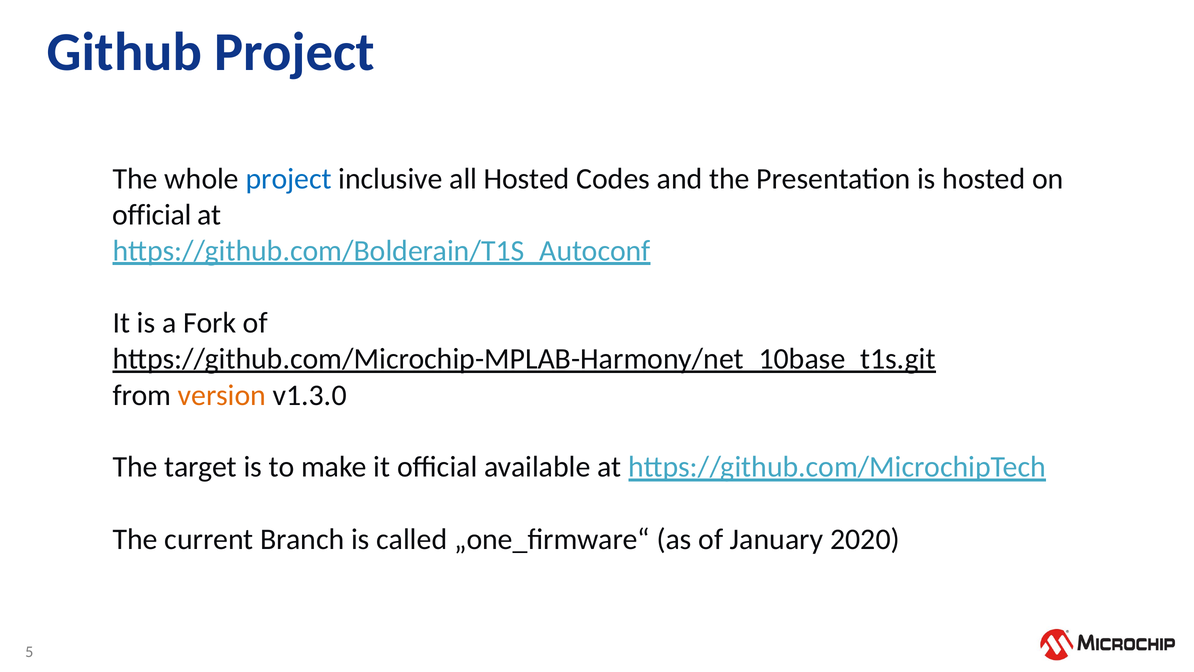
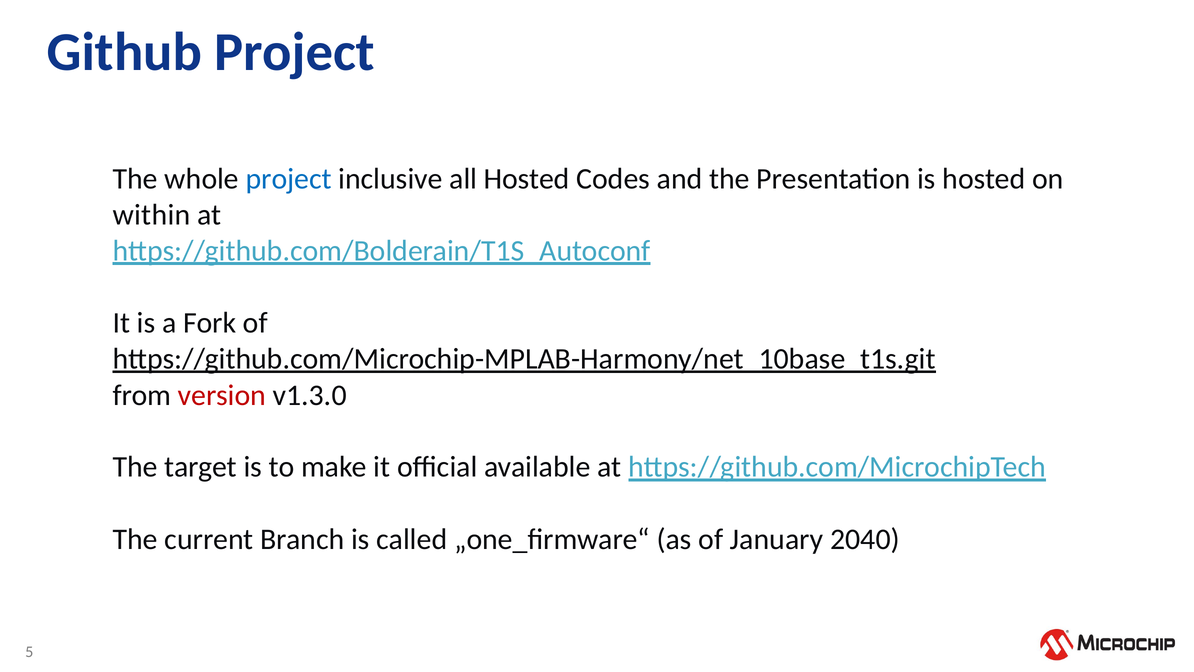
official at (152, 215): official -> within
version colour: orange -> red
2020: 2020 -> 2040
